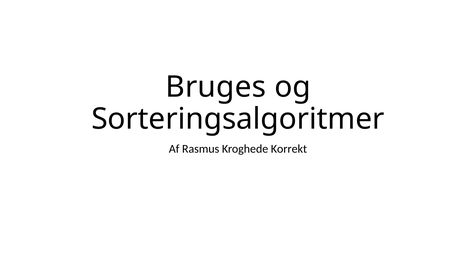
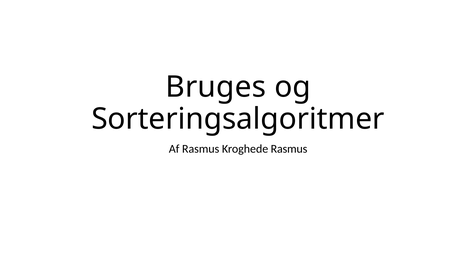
Kroghede Korrekt: Korrekt -> Rasmus
